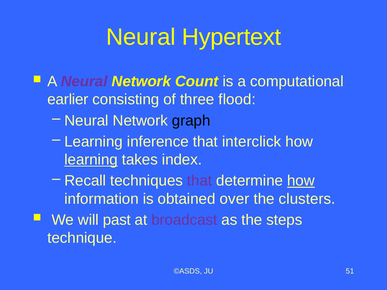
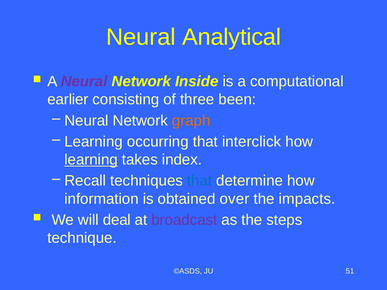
Hypertext: Hypertext -> Analytical
Count: Count -> Inside
flood: flood -> been
graph colour: black -> orange
inference: inference -> occurring
that at (200, 181) colour: purple -> blue
how at (301, 181) underline: present -> none
clusters: clusters -> impacts
past: past -> deal
